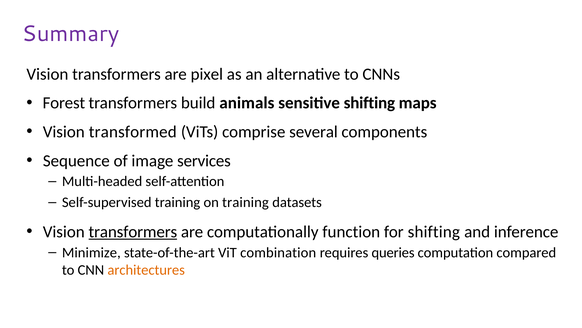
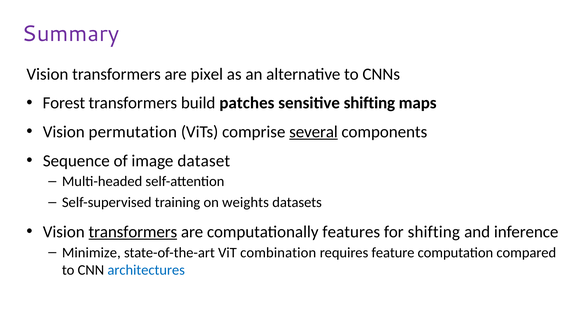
animals: animals -> patches
transformed: transformed -> permutation
several underline: none -> present
services: services -> dataset
on training: training -> weights
function: function -> features
queries: queries -> feature
architectures colour: orange -> blue
